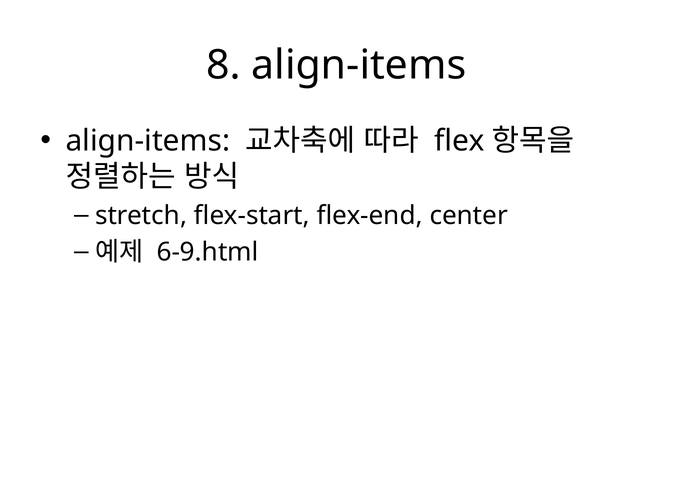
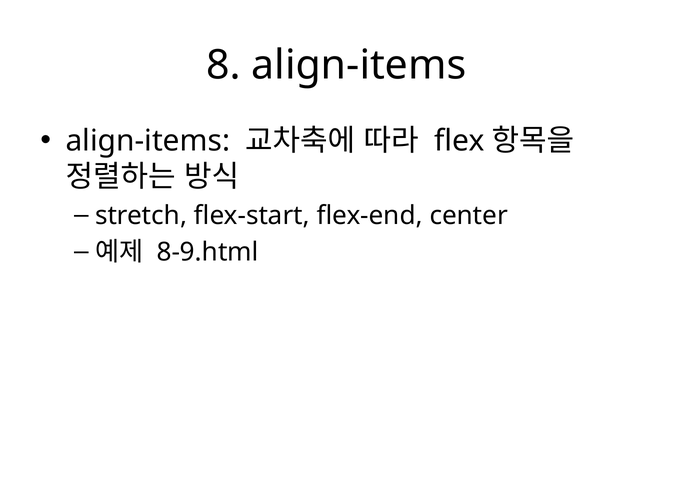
6-9.html: 6-9.html -> 8-9.html
